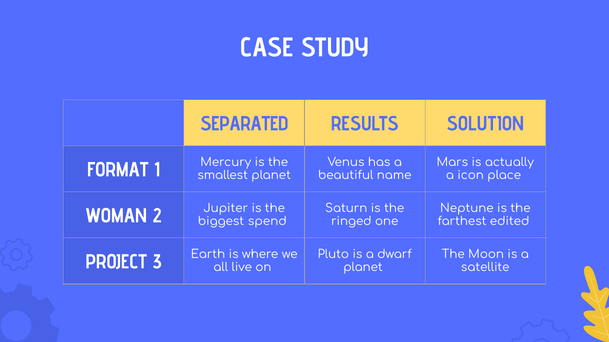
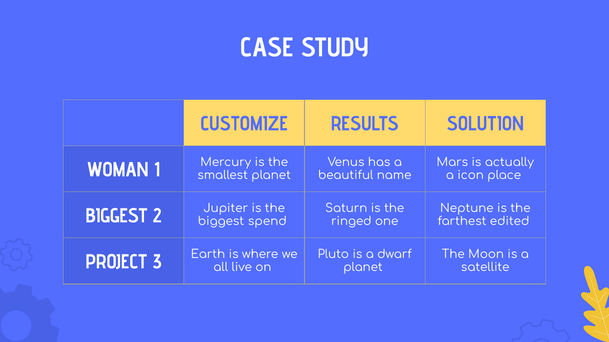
SEPARATED: SEPARATED -> CUSTOMIZE
FORMAT: FORMAT -> WOMAN
WOMAN at (116, 216): WOMAN -> BIGGEST
